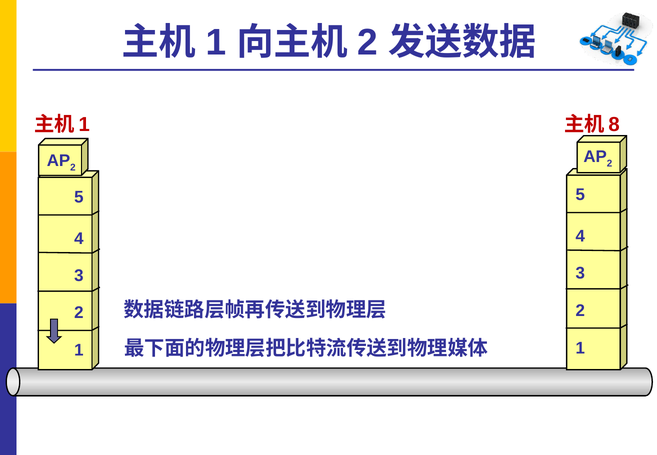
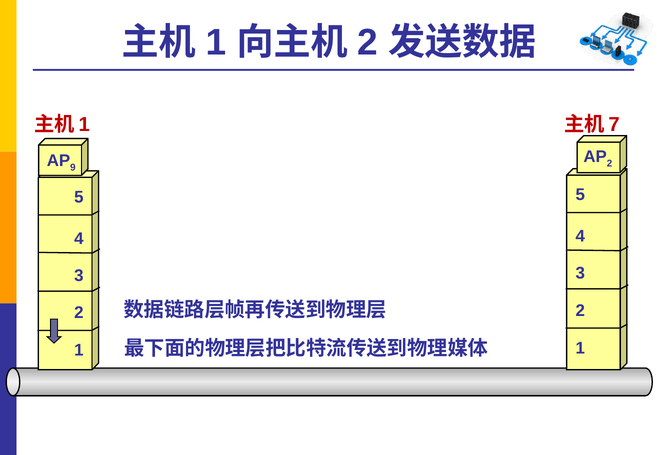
8: 8 -> 7
2 at (73, 167): 2 -> 9
